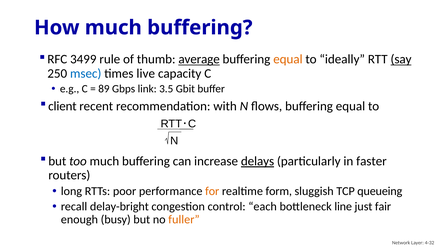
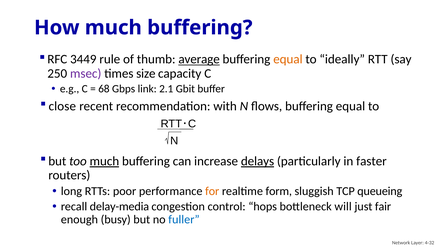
3499: 3499 -> 3449
say underline: present -> none
msec colour: blue -> purple
live: live -> size
89: 89 -> 68
3.5: 3.5 -> 2.1
client: client -> close
much at (104, 161) underline: none -> present
delay-bright: delay-bright -> delay-media
each: each -> hops
line: line -> will
fuller colour: orange -> blue
